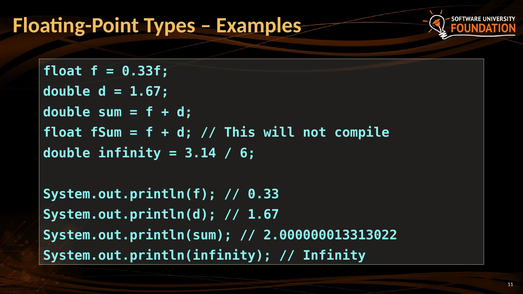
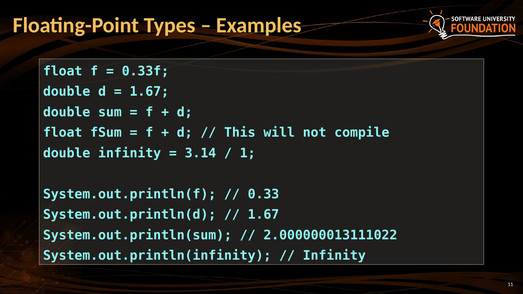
6: 6 -> 1
2.000000013313022: 2.000000013313022 -> 2.000000013111022
